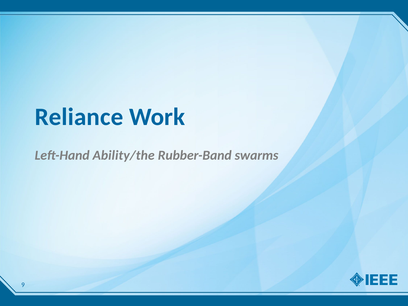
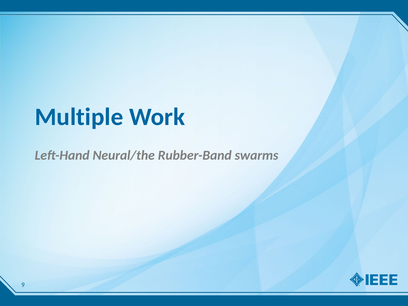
Reliance: Reliance -> Multiple
Ability/the: Ability/the -> Neural/the
